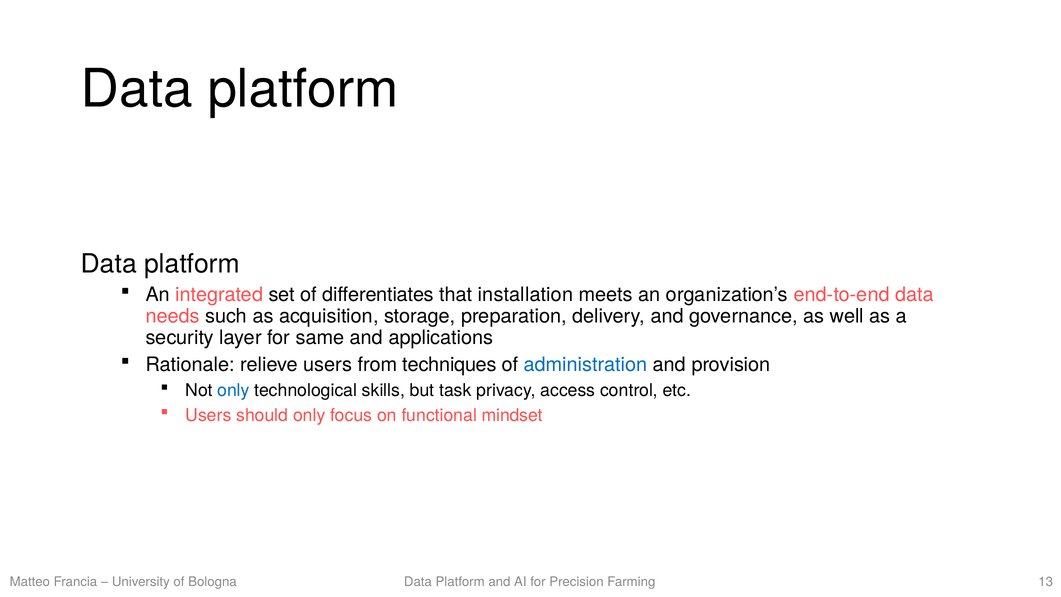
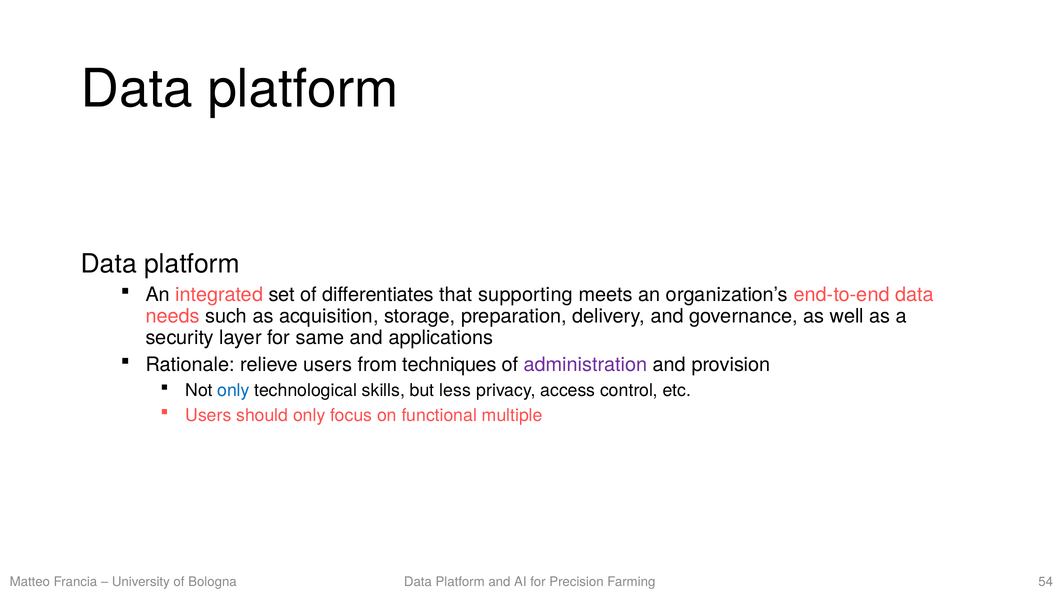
installation: installation -> supporting
administration colour: blue -> purple
task: task -> less
mindset: mindset -> multiple
13: 13 -> 54
